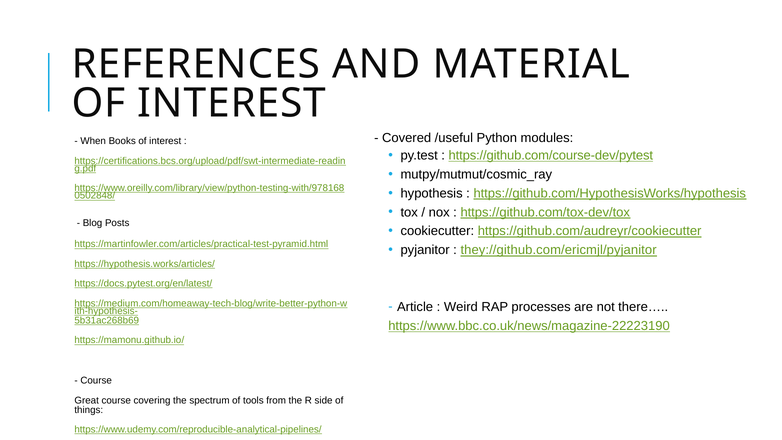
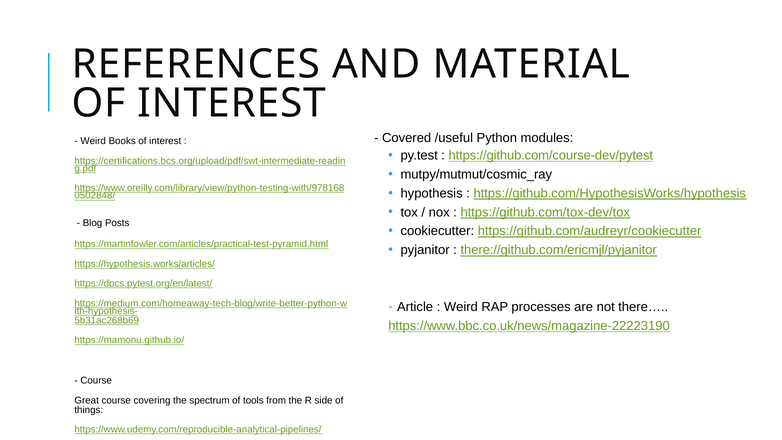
When at (93, 141): When -> Weird
they://github.com/ericmjl/pyjanitor: they://github.com/ericmjl/pyjanitor -> there://github.com/ericmjl/pyjanitor
